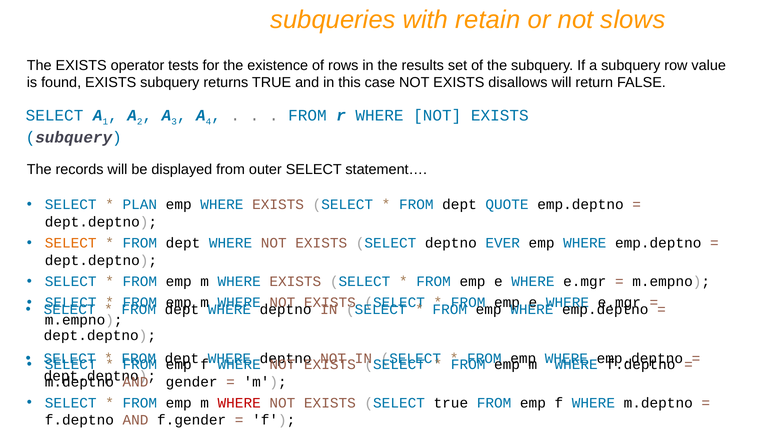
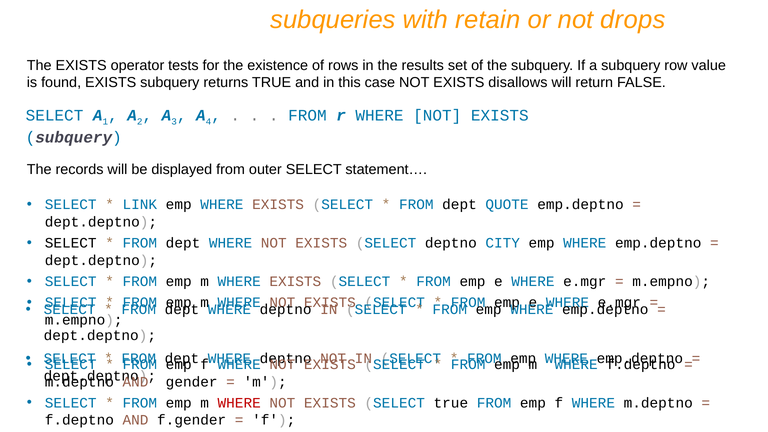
slows: slows -> drops
PLAN: PLAN -> LINK
SELECT at (71, 243) colour: orange -> black
EVER: EVER -> CITY
